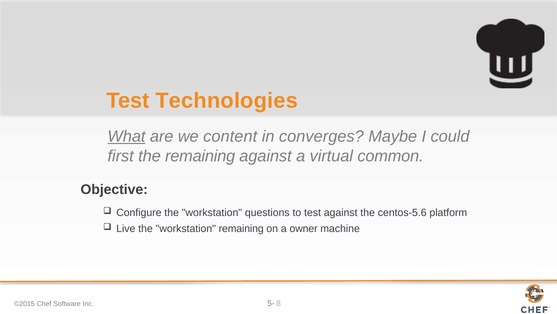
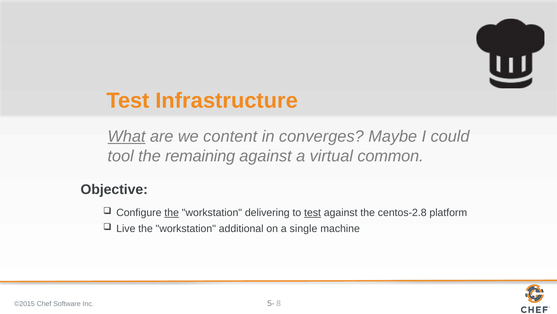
Technologies: Technologies -> Infrastructure
first: first -> tool
the at (172, 212) underline: none -> present
questions: questions -> delivering
test at (313, 212) underline: none -> present
centos-5.6: centos-5.6 -> centos-2.8
workstation remaining: remaining -> additional
owner: owner -> single
